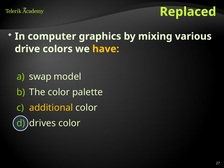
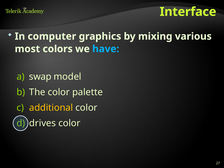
Replaced: Replaced -> Interface
drive: drive -> most
have colour: yellow -> light blue
